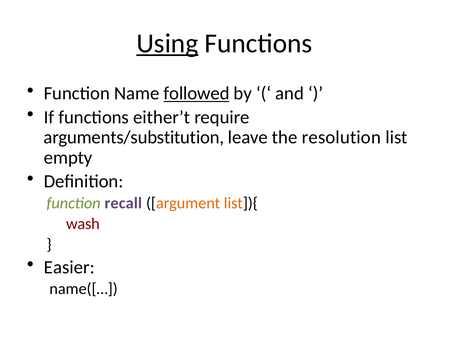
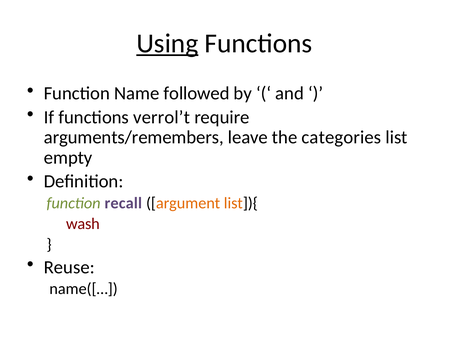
followed underline: present -> none
either’t: either’t -> verrol’t
arguments/substitution: arguments/substitution -> arguments/remembers
resolution: resolution -> categories
Easier: Easier -> Reuse
